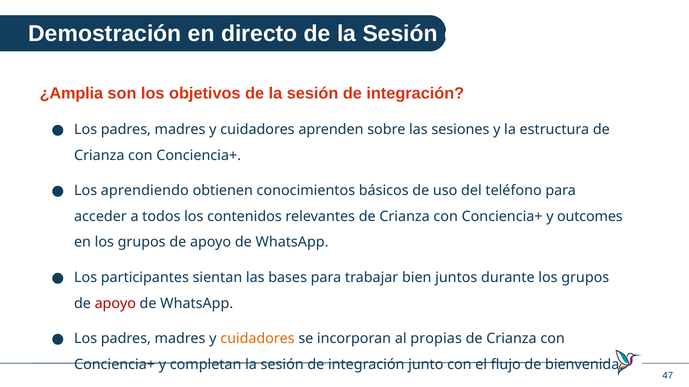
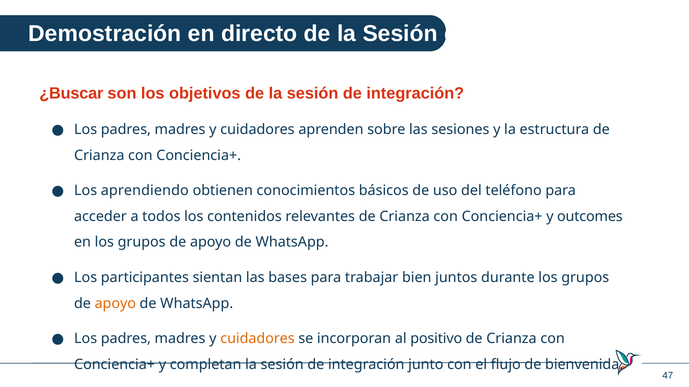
¿Amplia: ¿Amplia -> ¿Buscar
apoyo at (115, 304) colour: red -> orange
propias: propias -> positivo
